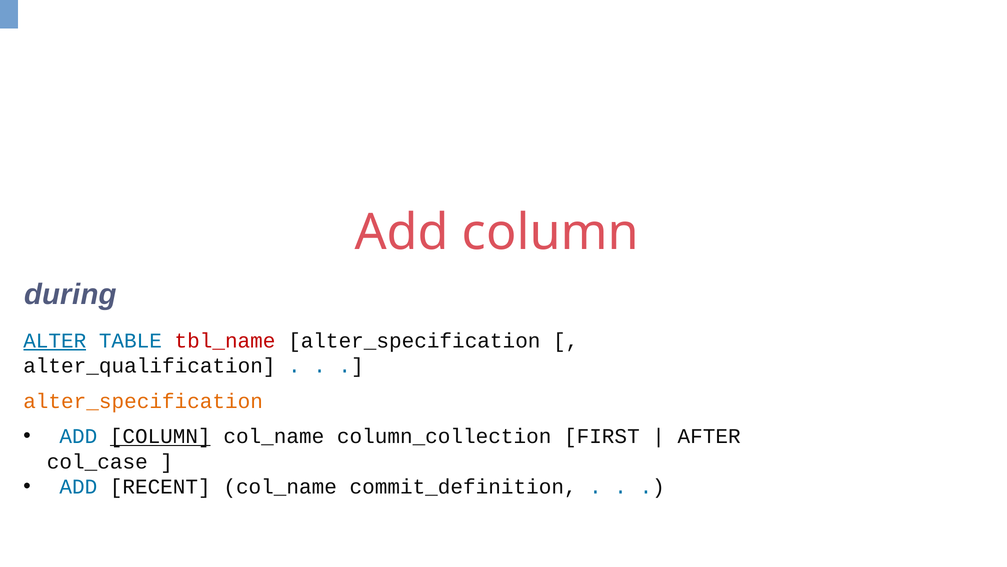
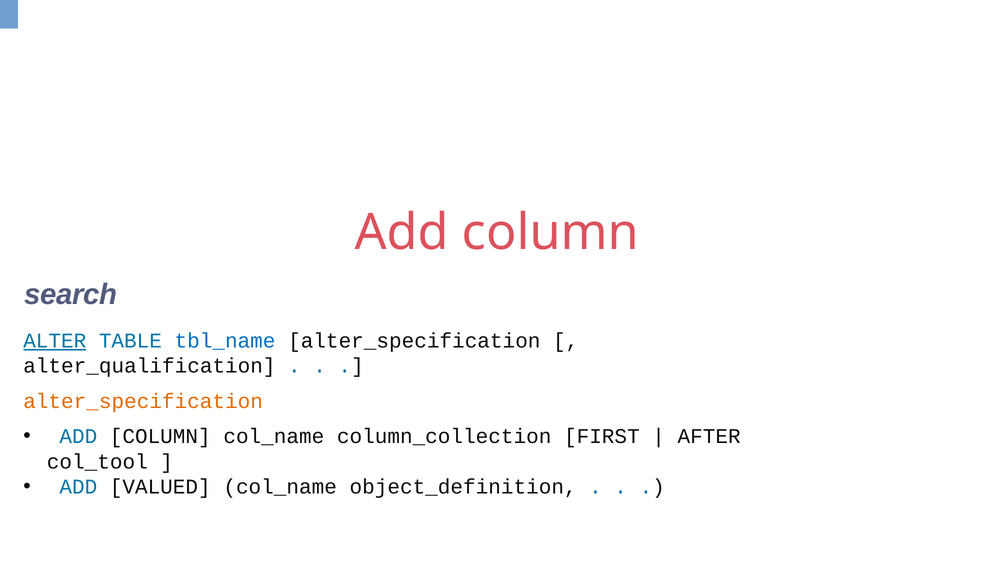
during: during -> search
tbl_name colour: red -> blue
COLUMN at (160, 436) underline: present -> none
col_case: col_case -> col_tool
RECENT: RECENT -> VALUED
commit_definition: commit_definition -> object_definition
